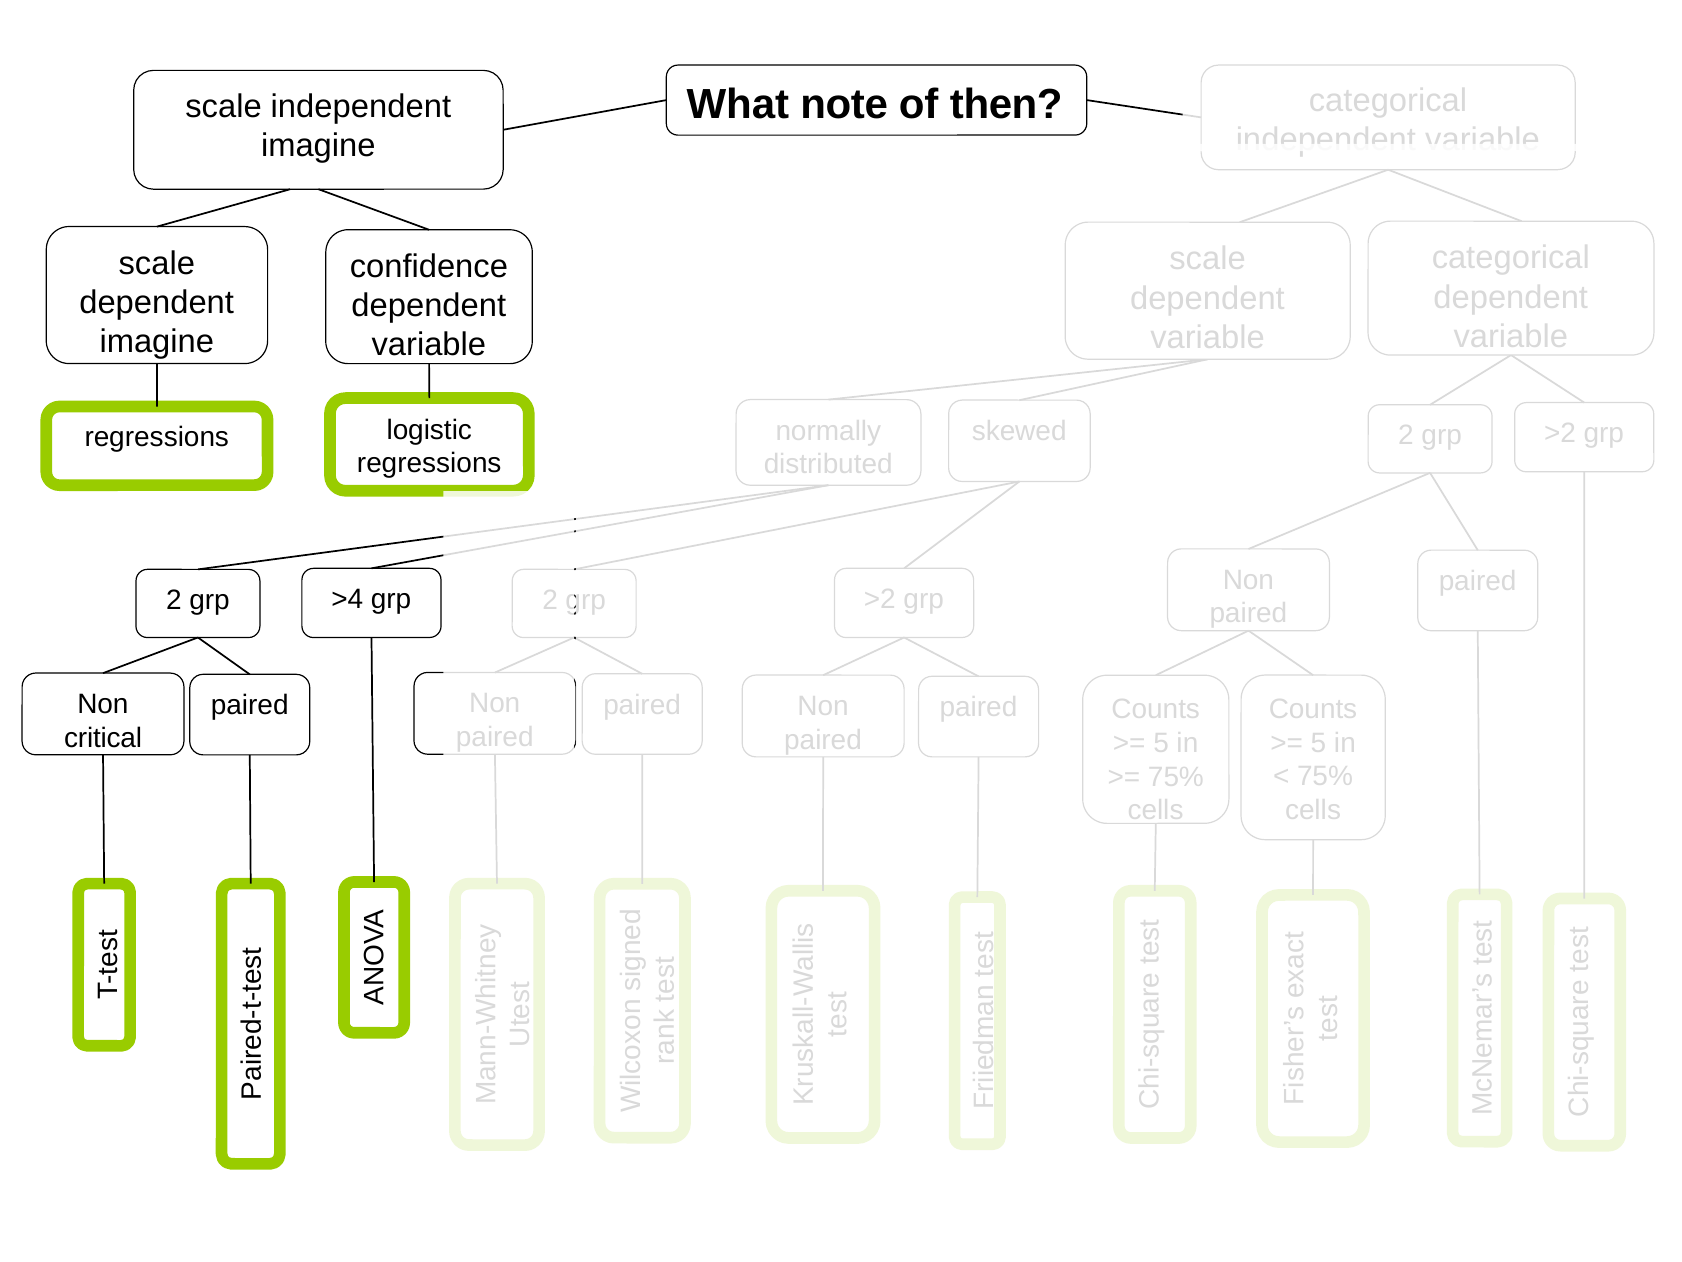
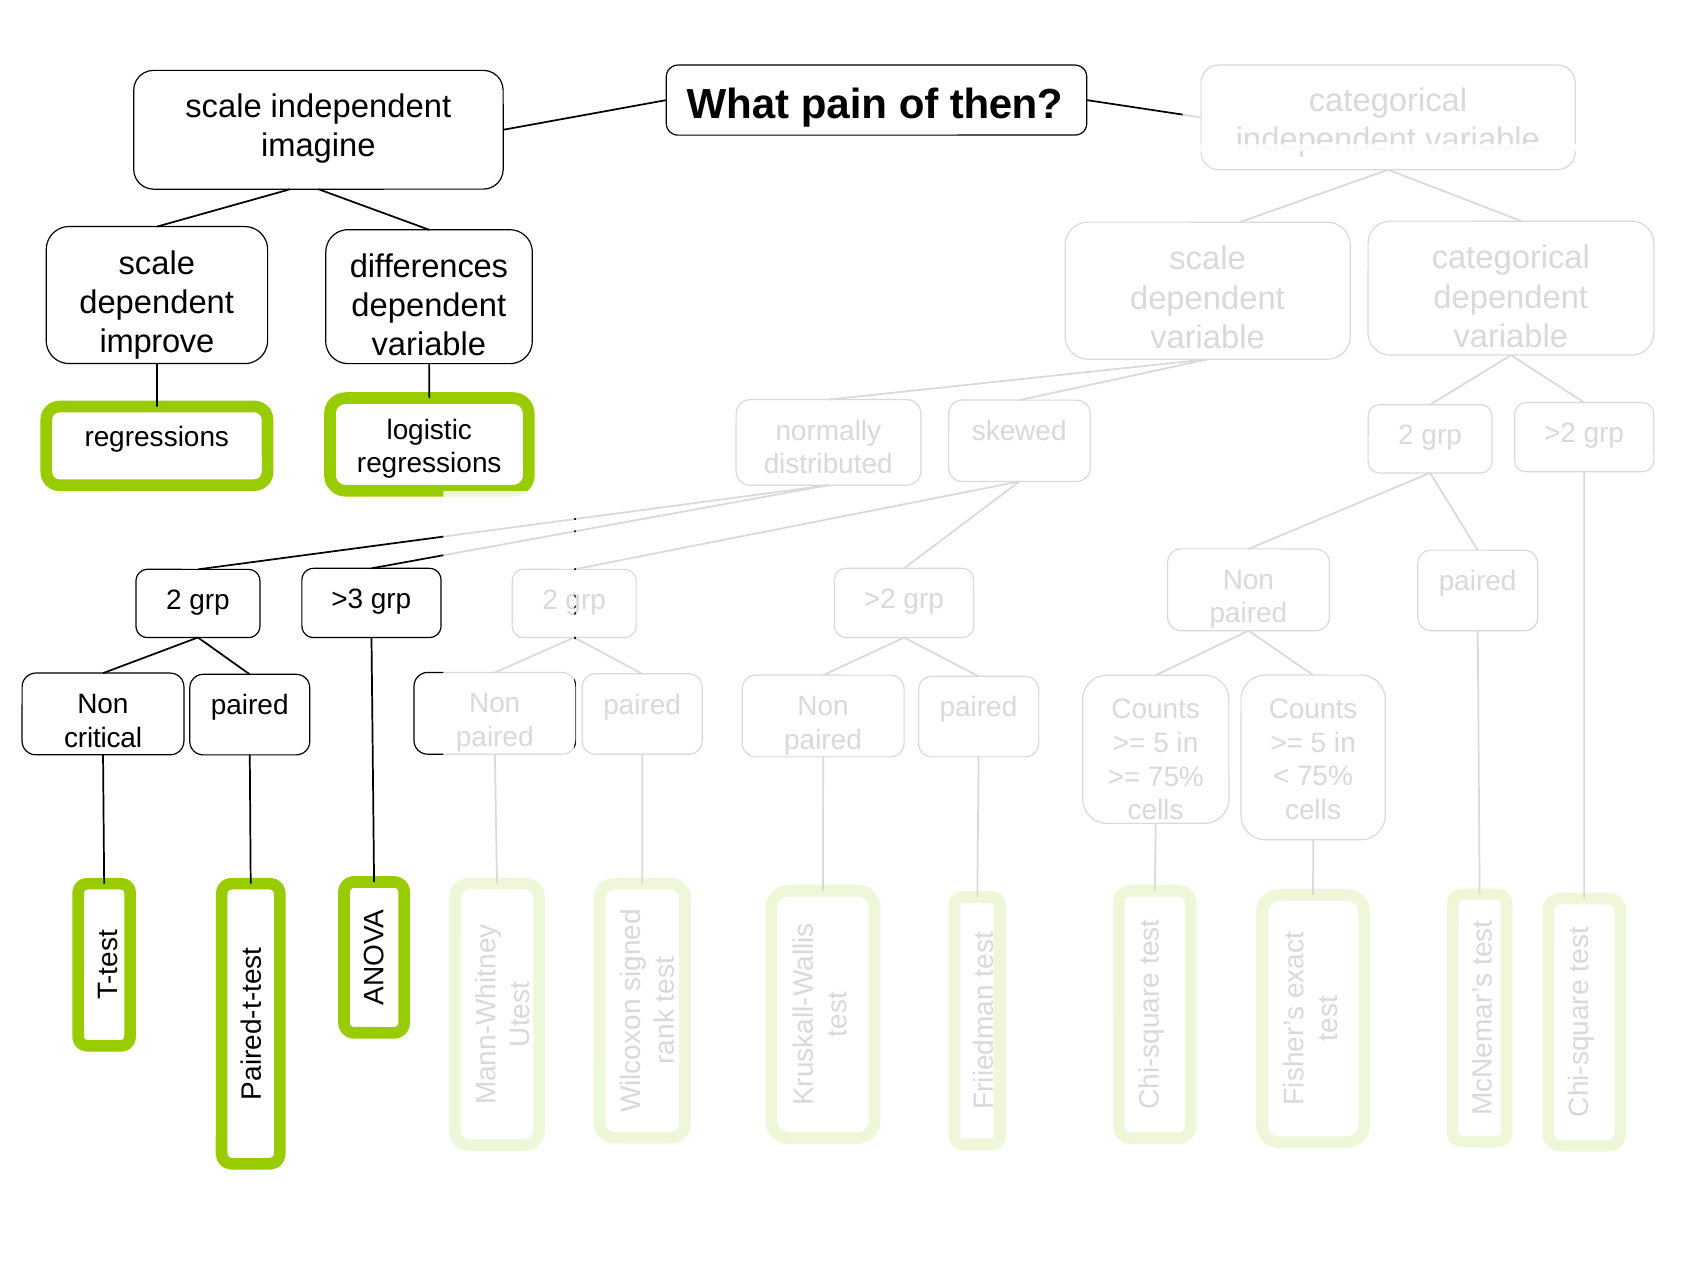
note: note -> pain
confidence: confidence -> differences
imagine at (157, 342): imagine -> improve
>4: >4 -> >3
